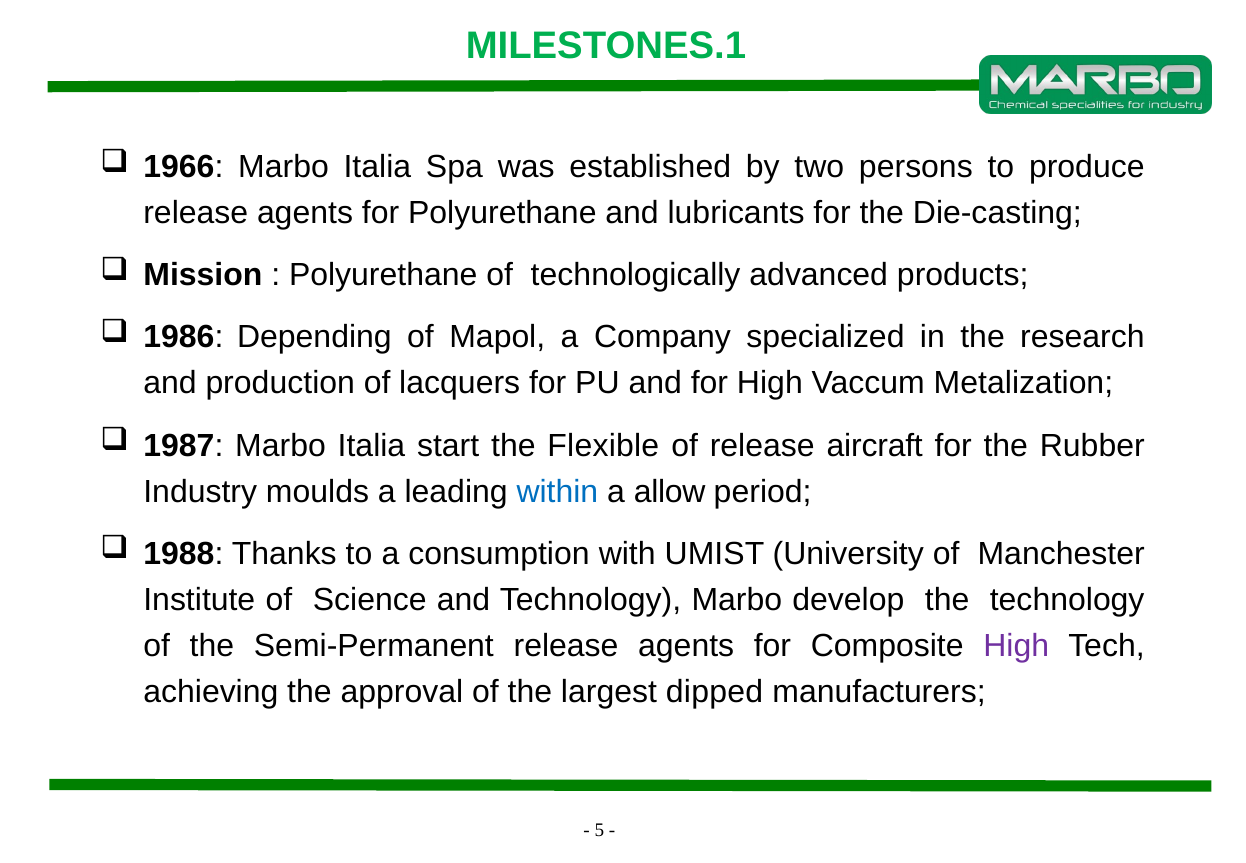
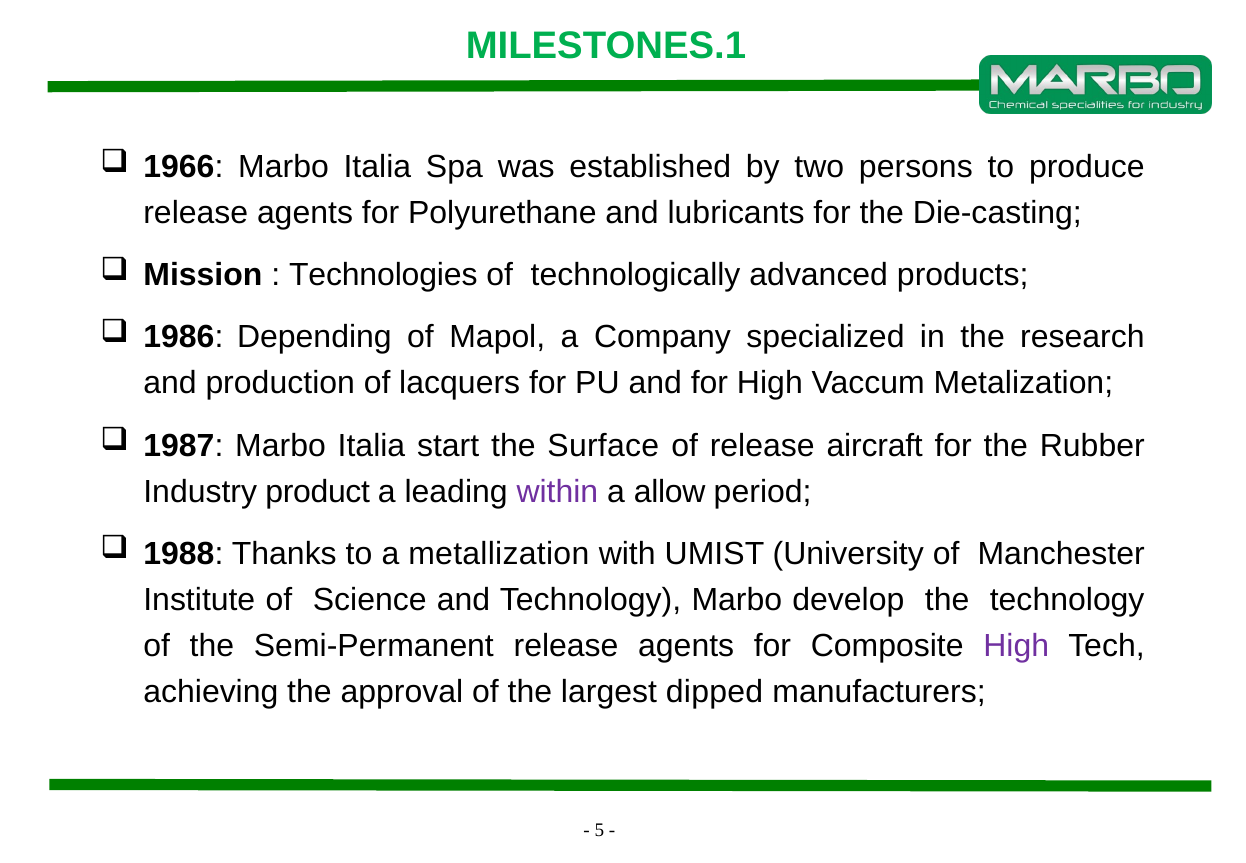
Polyurethane at (383, 275): Polyurethane -> Technologies
Flexible: Flexible -> Surface
moulds: moulds -> product
within colour: blue -> purple
consumption: consumption -> metallization
